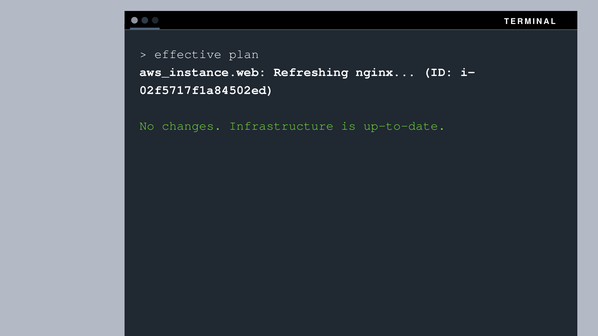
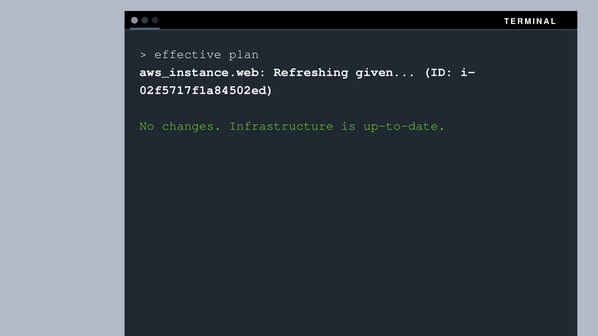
nginx: nginx -> given
